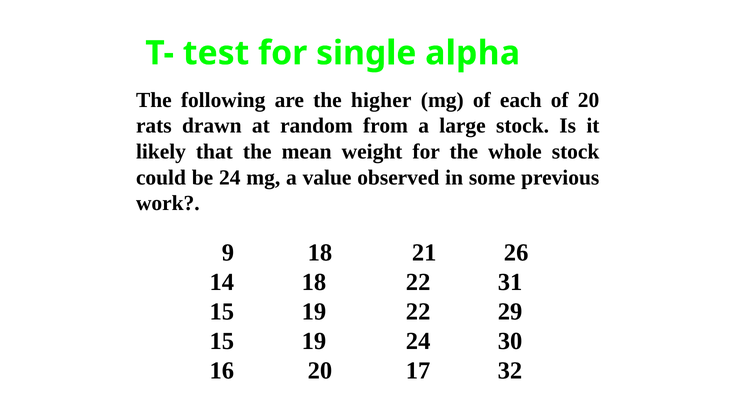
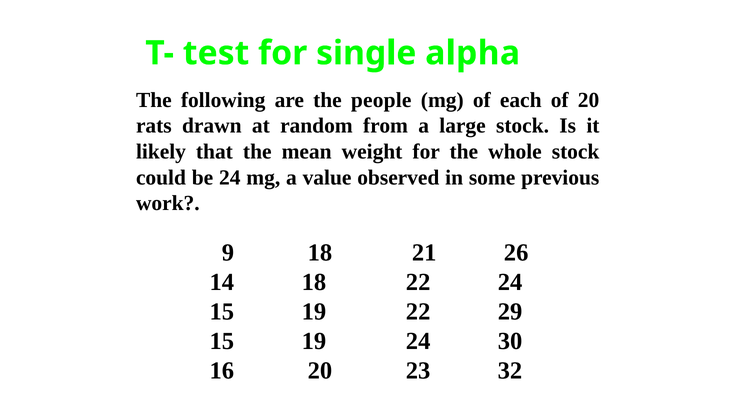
higher: higher -> people
22 31: 31 -> 24
17: 17 -> 23
